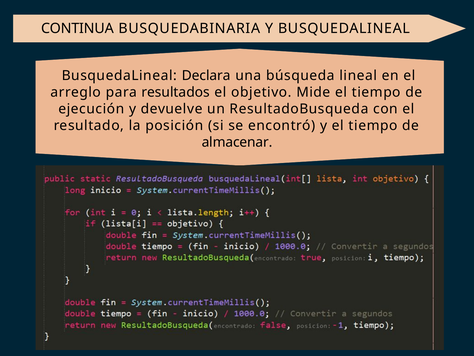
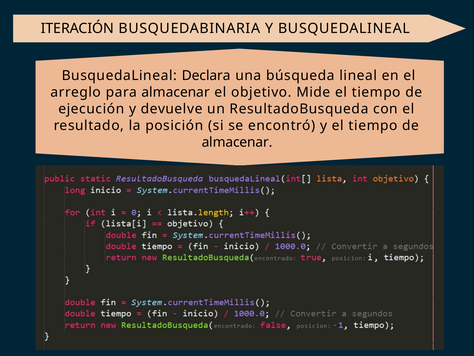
CONTINUA: CONTINUA -> ITERACIÓN
para resultados: resultados -> almacenar
